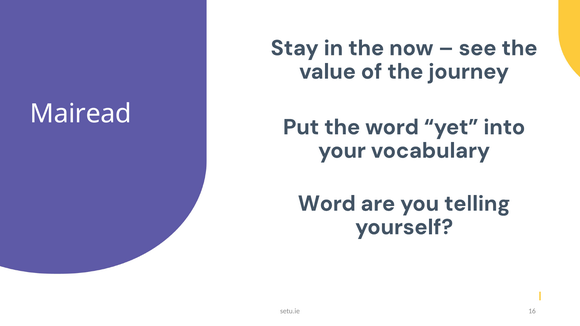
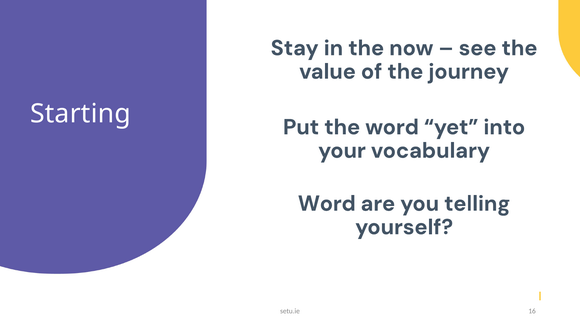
Mairead: Mairead -> Starting
